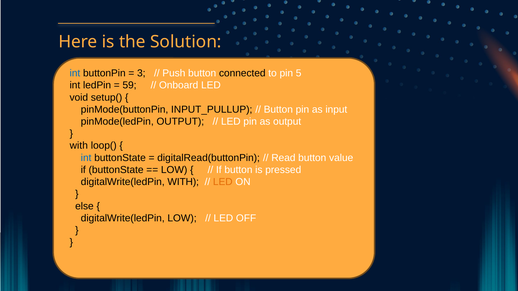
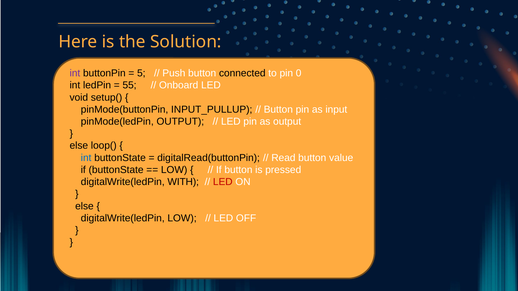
int at (75, 73) colour: blue -> purple
3: 3 -> 5
5: 5 -> 0
59: 59 -> 55
with at (79, 146): with -> else
LED at (223, 182) colour: orange -> red
